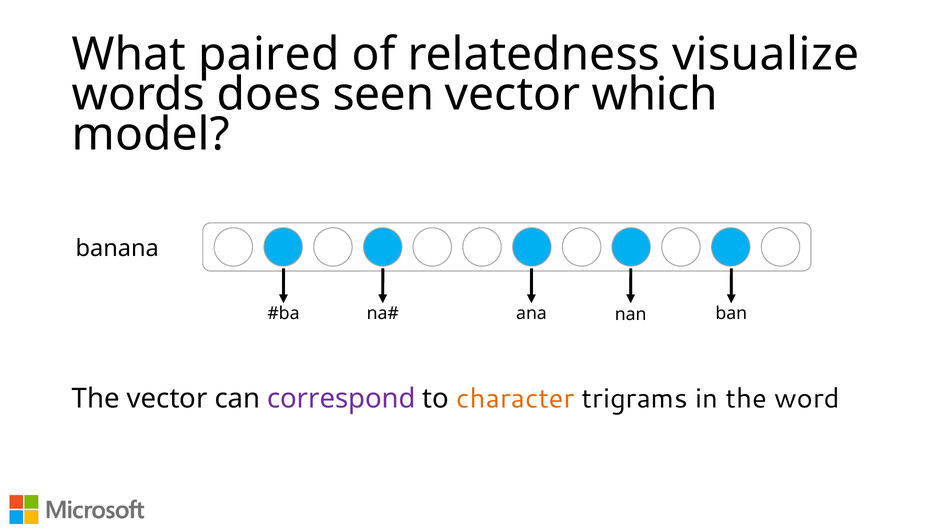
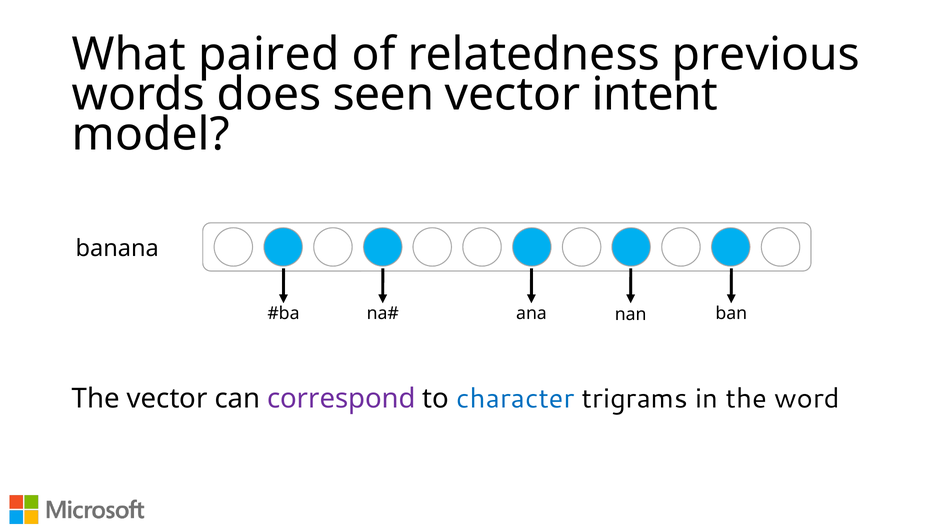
visualize: visualize -> previous
which: which -> intent
character colour: orange -> blue
